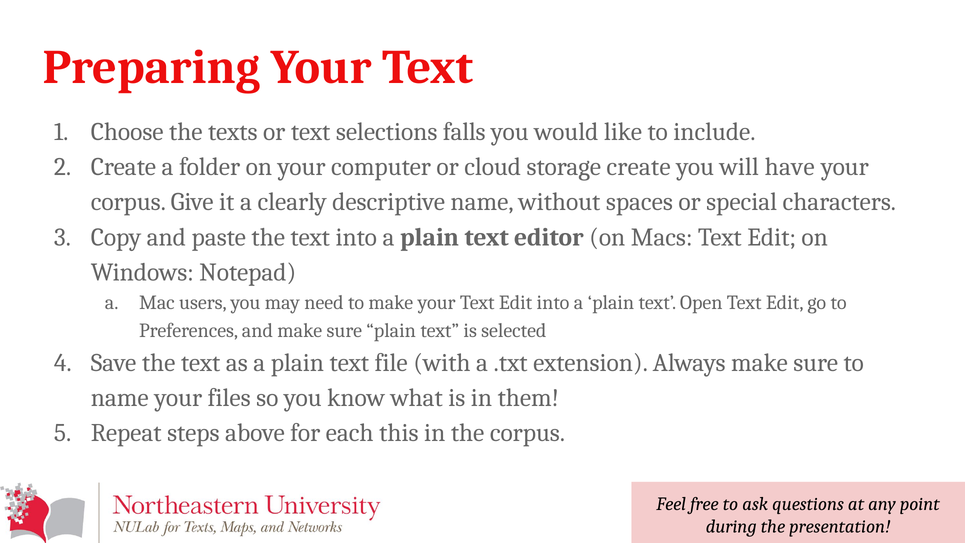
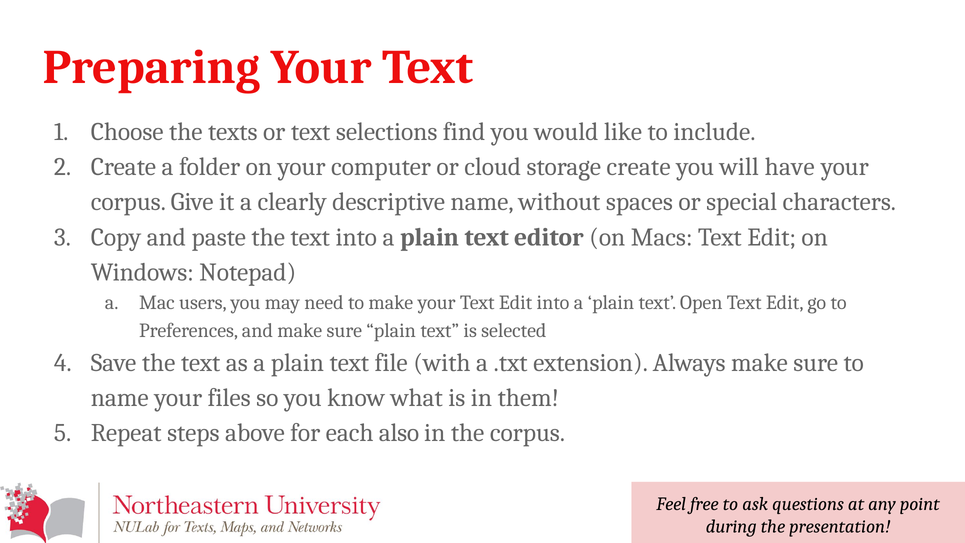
falls: falls -> find
this: this -> also
